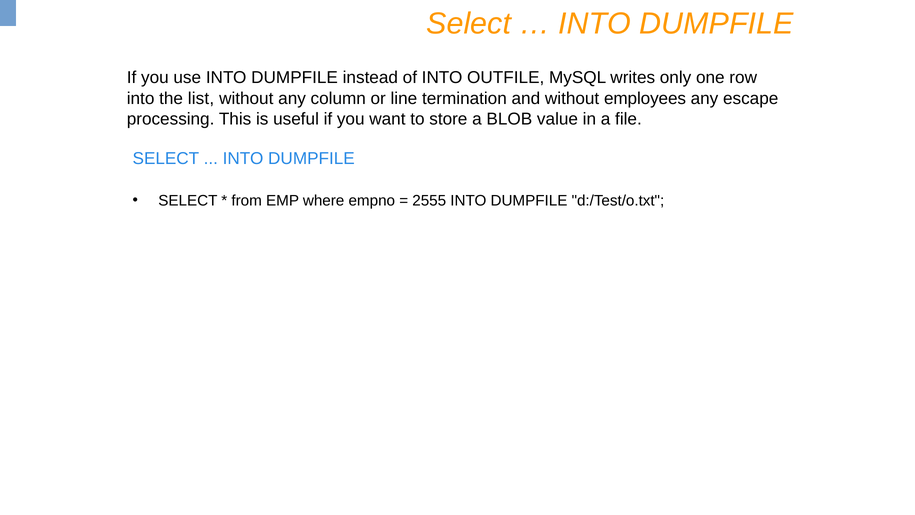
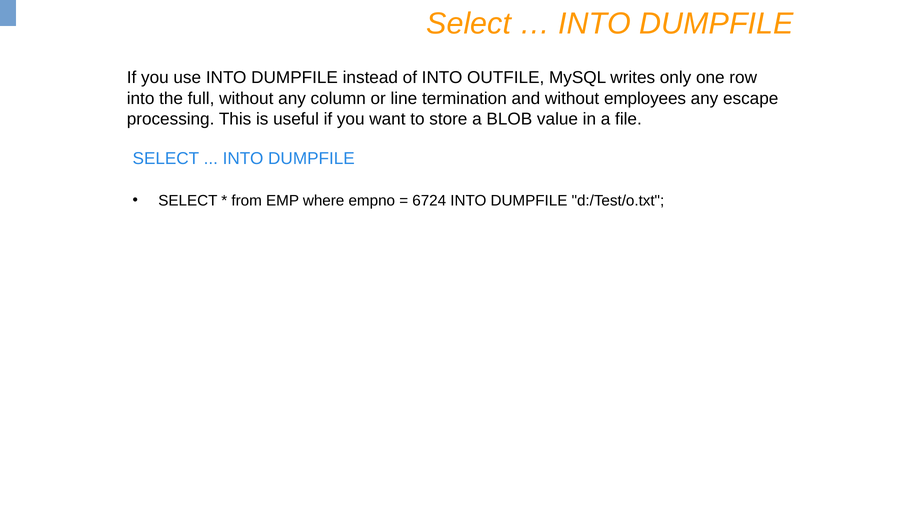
list: list -> full
2555: 2555 -> 6724
